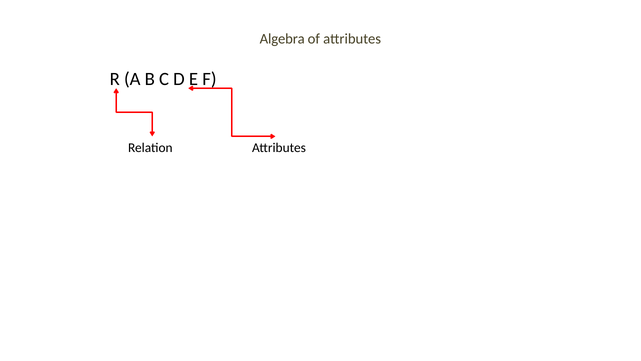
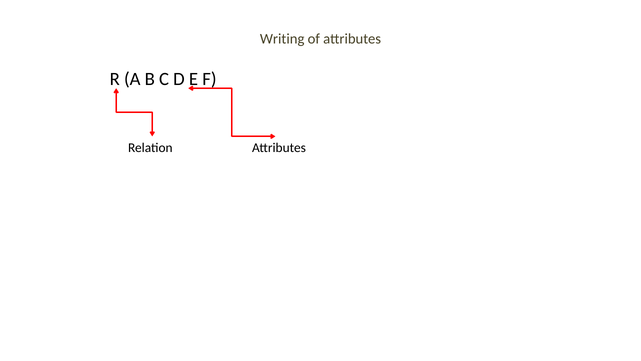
Algebra: Algebra -> Writing
